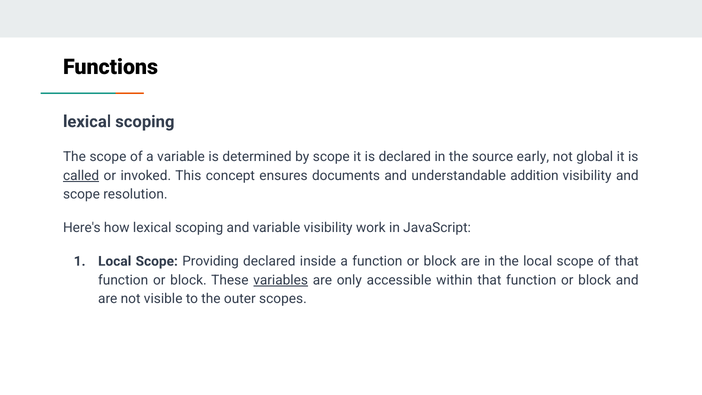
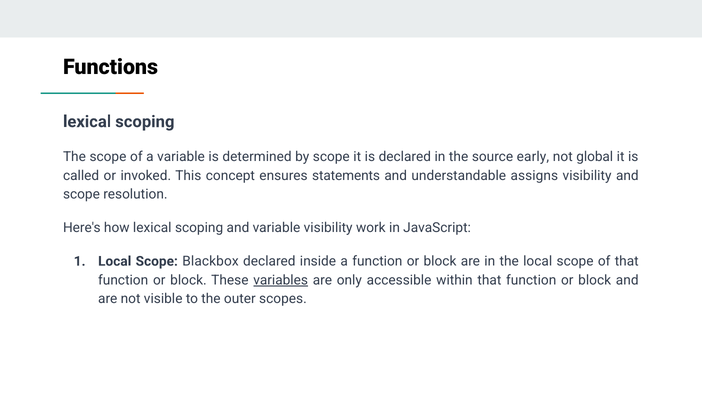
called underline: present -> none
documents: documents -> statements
addition: addition -> assigns
Providing: Providing -> Blackbox
